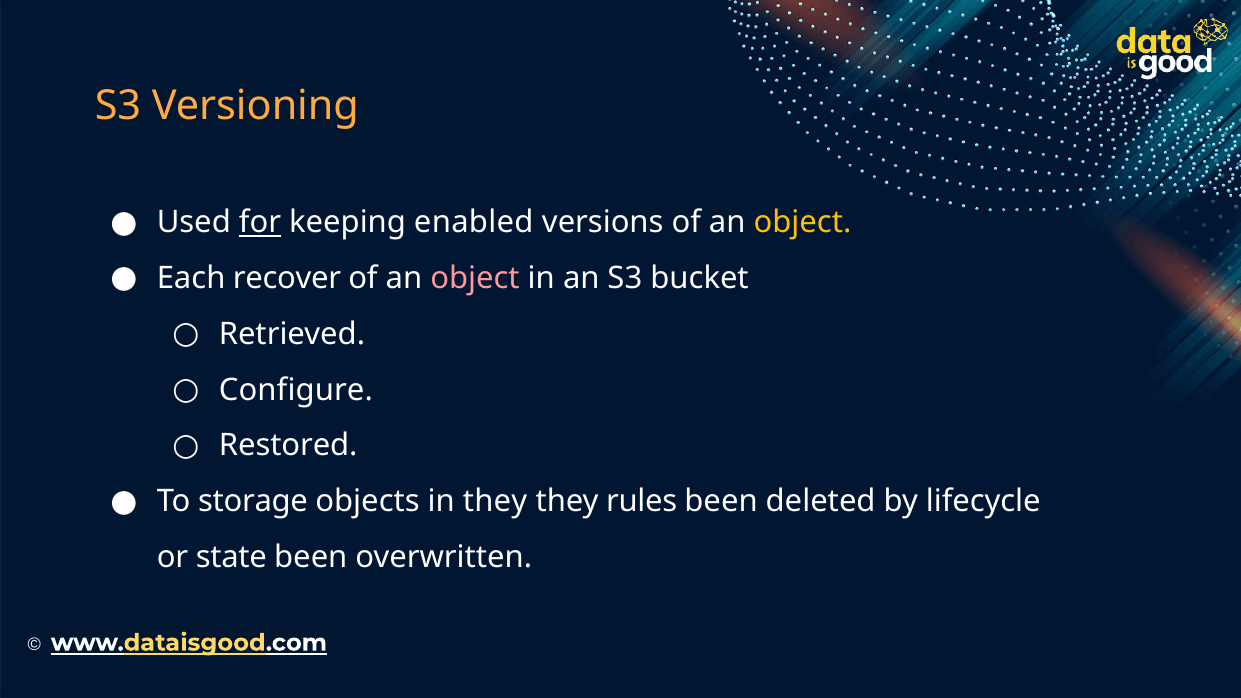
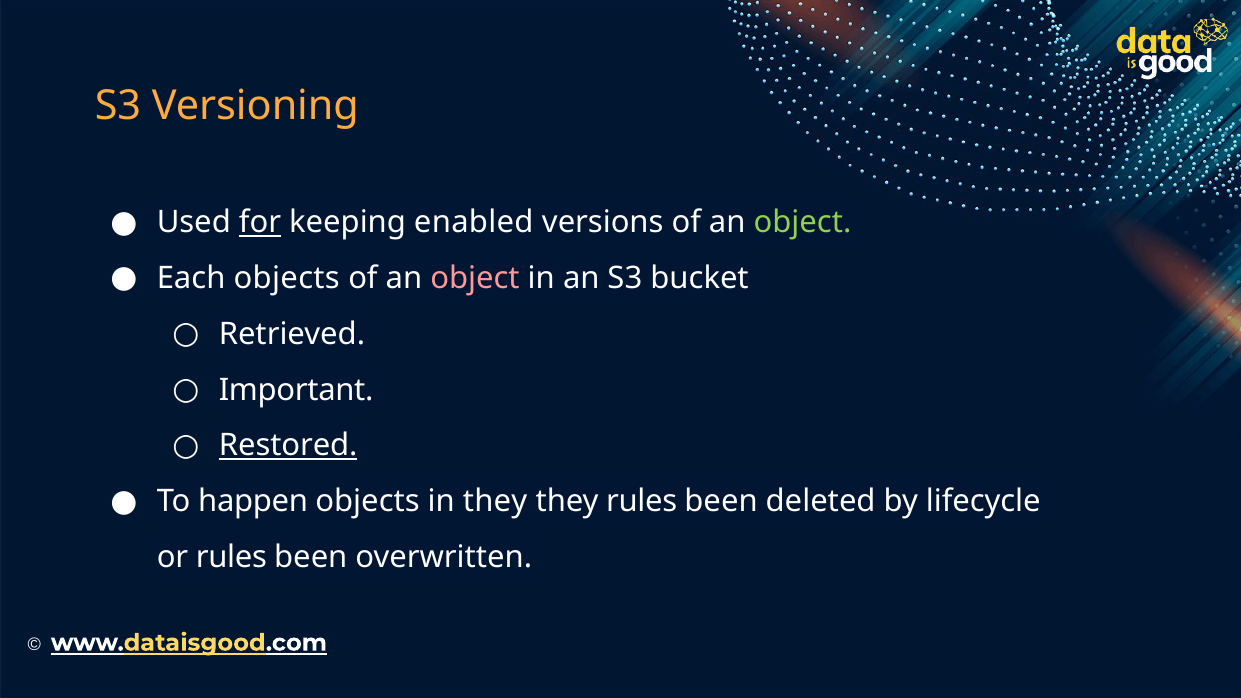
object at (802, 222) colour: yellow -> light green
Each recover: recover -> objects
Configure: Configure -> Important
Restored underline: none -> present
storage: storage -> happen
or state: state -> rules
